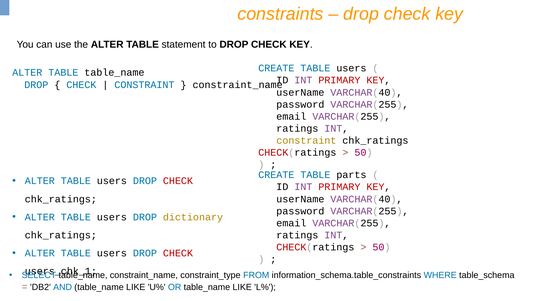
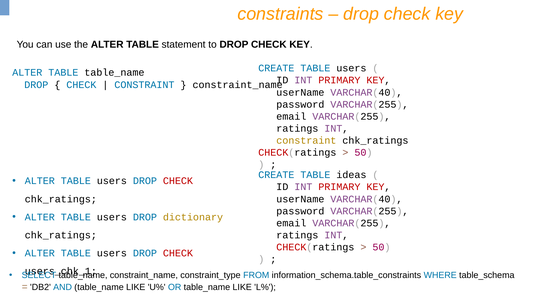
parts: parts -> ideas
